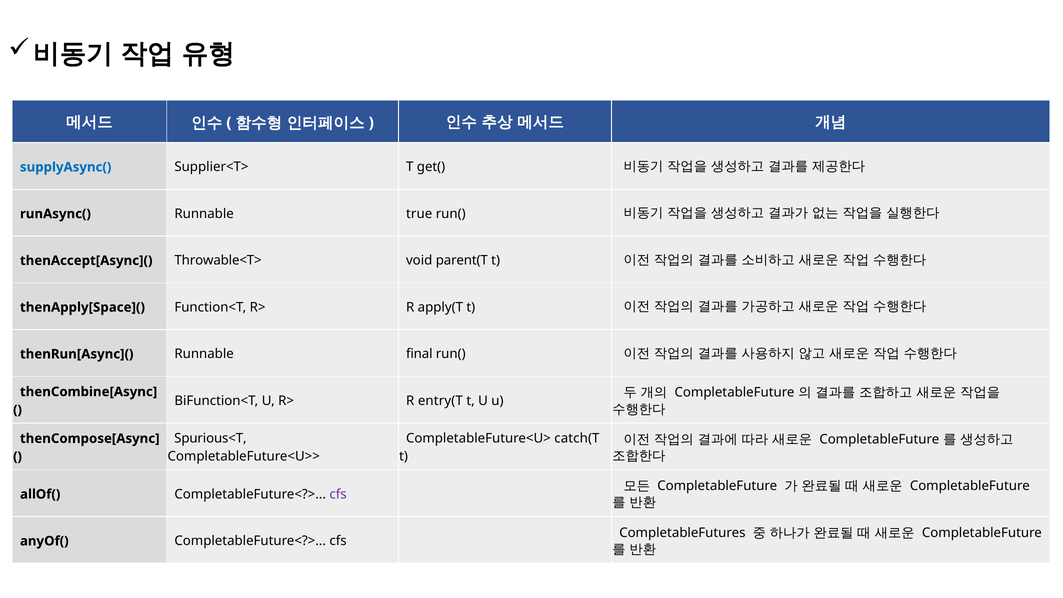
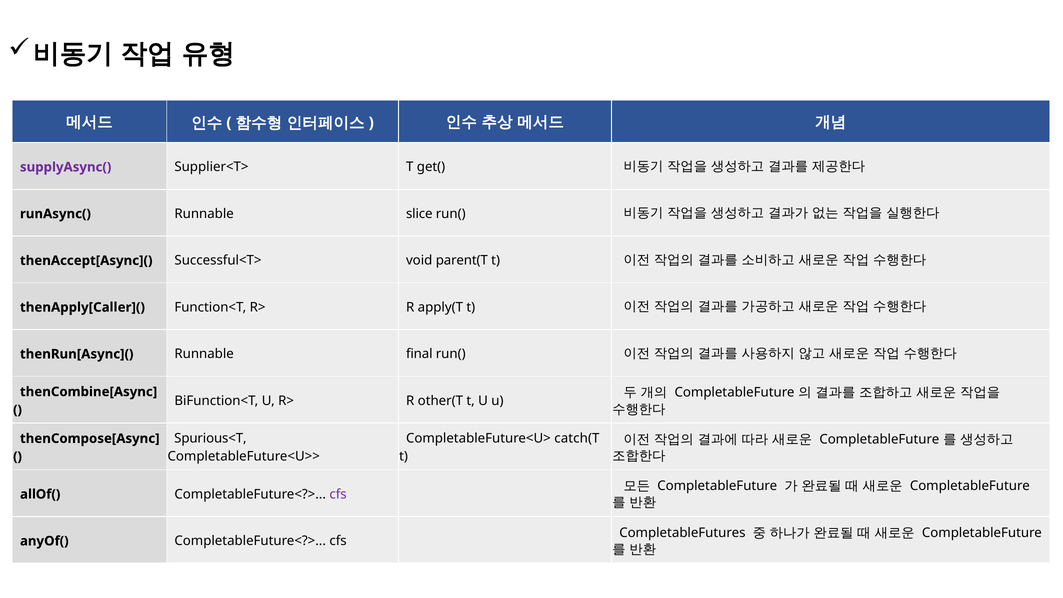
supplyAsync( colour: blue -> purple
true: true -> slice
Throwable<T>: Throwable<T> -> Successful<T>
thenApply[Space](: thenApply[Space]( -> thenApply[Caller](
entry(T: entry(T -> other(T
